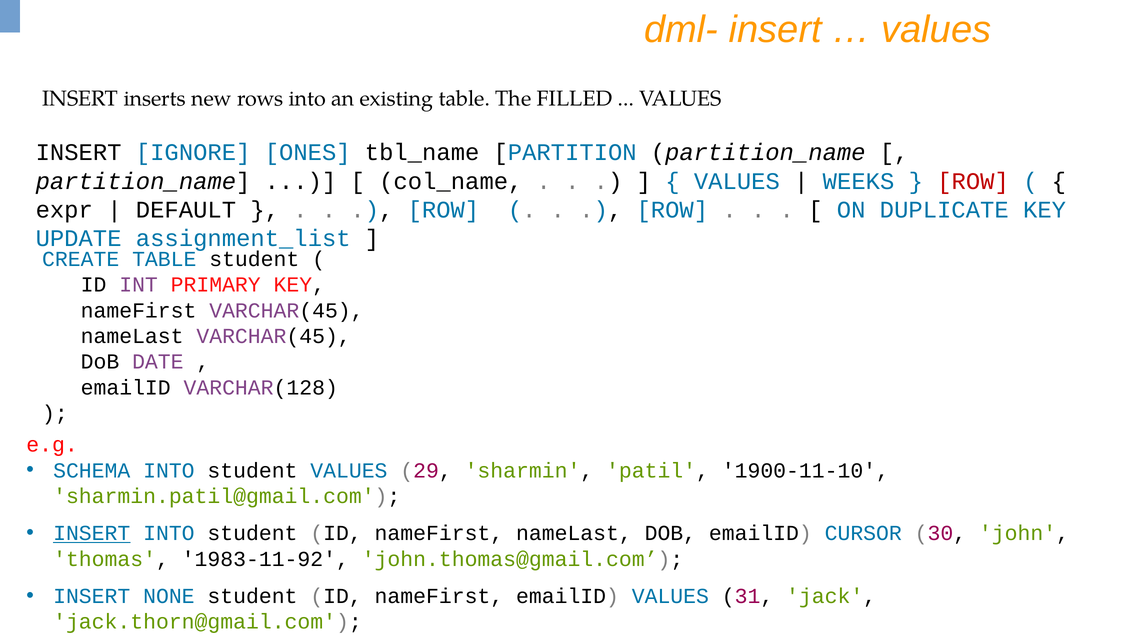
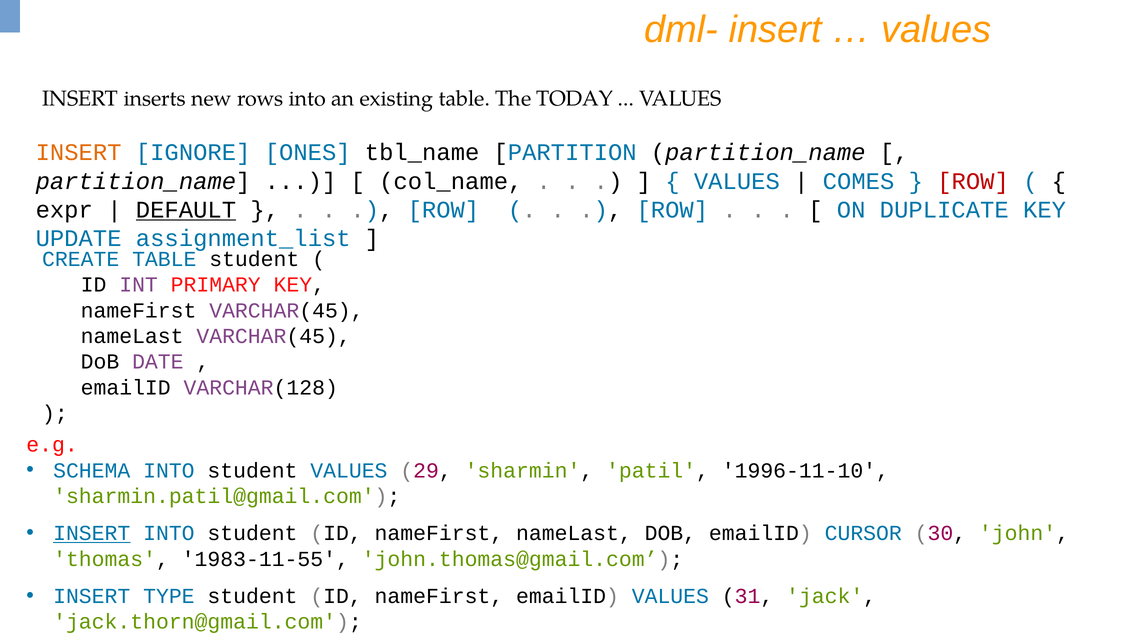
FILLED: FILLED -> TODAY
INSERT at (79, 153) colour: black -> orange
WEEKS: WEEKS -> COMES
DEFAULT underline: none -> present
1900-11-10: 1900-11-10 -> 1996-11-10
1983-11-92: 1983-11-92 -> 1983-11-55
NONE: NONE -> TYPE
